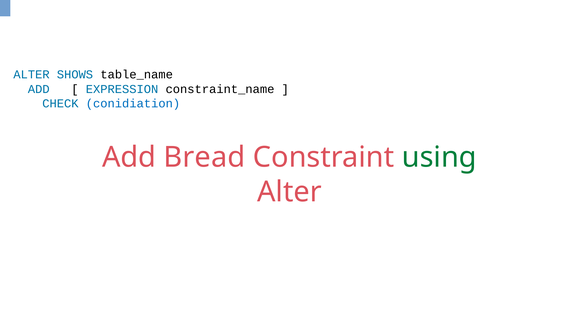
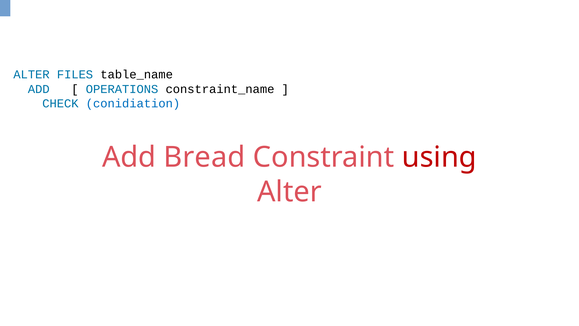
SHOWS: SHOWS -> FILES
EXPRESSION: EXPRESSION -> OPERATIONS
using colour: green -> red
